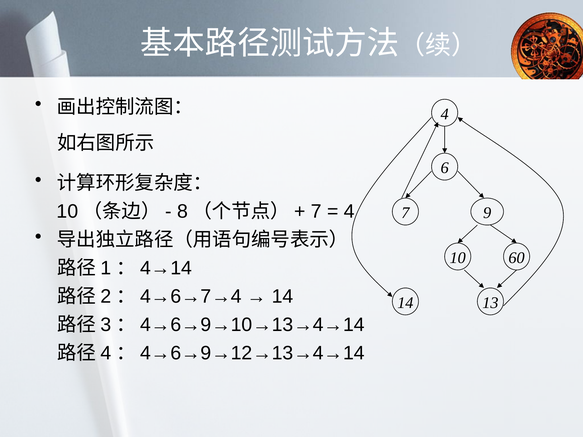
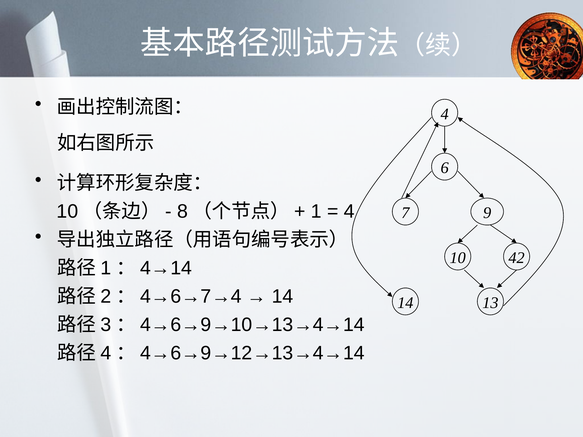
7 at (316, 212): 7 -> 1
60: 60 -> 42
